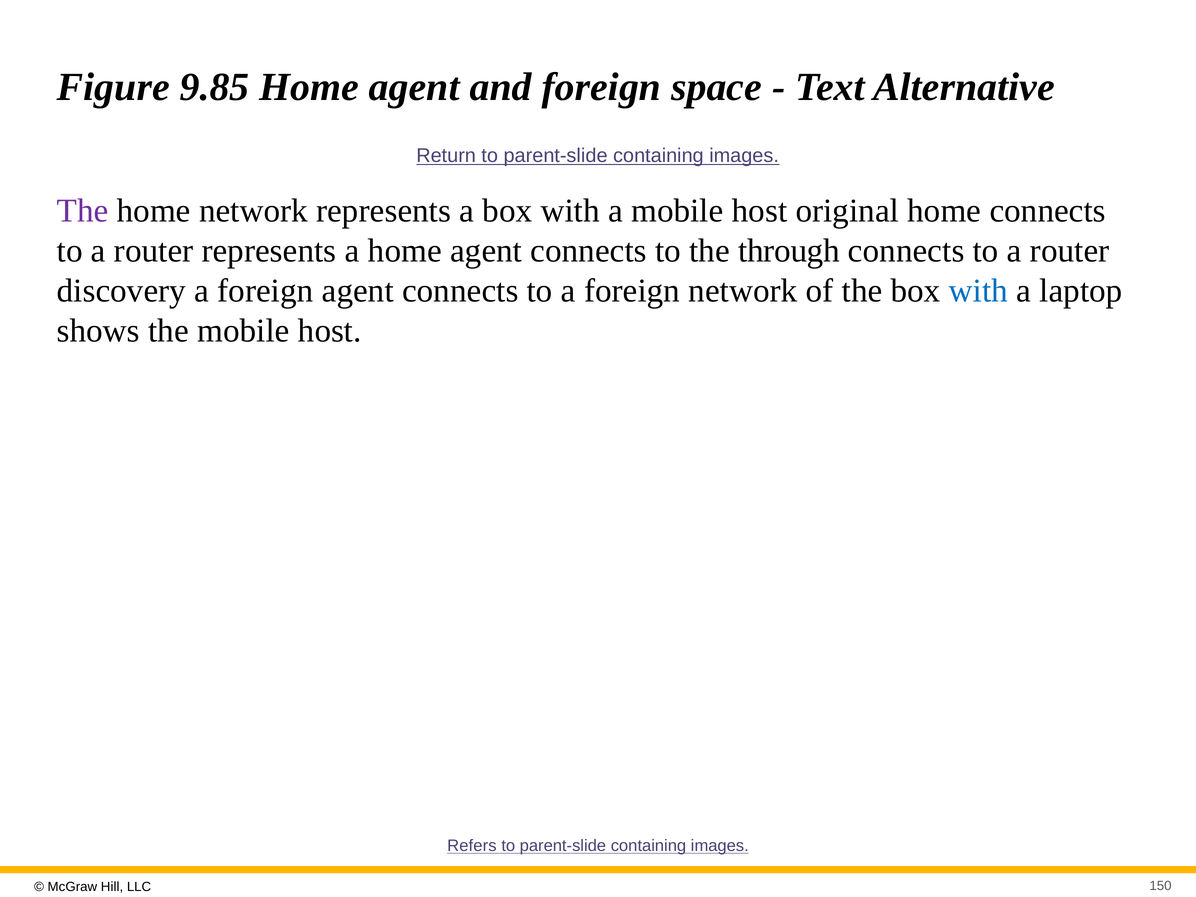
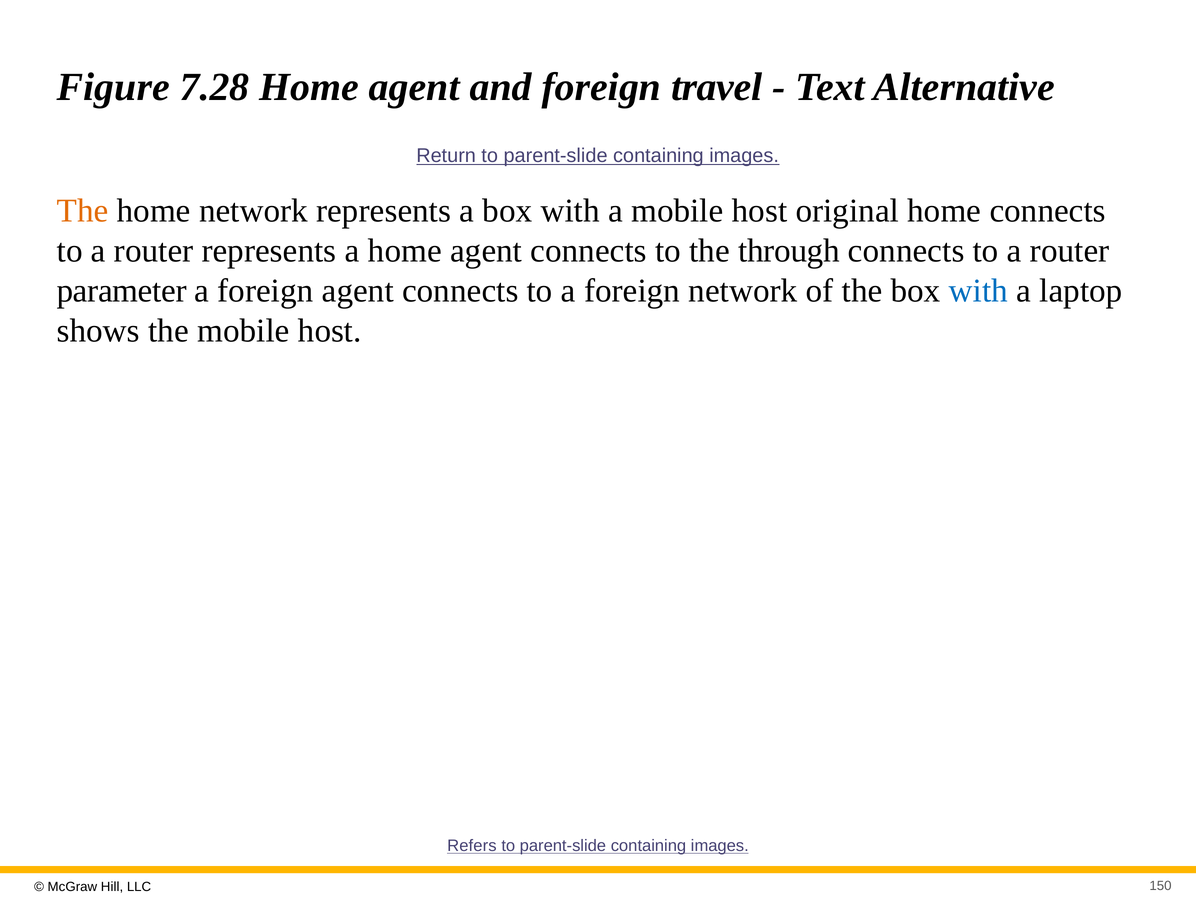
9.85: 9.85 -> 7.28
space: space -> travel
The at (83, 211) colour: purple -> orange
discovery: discovery -> parameter
